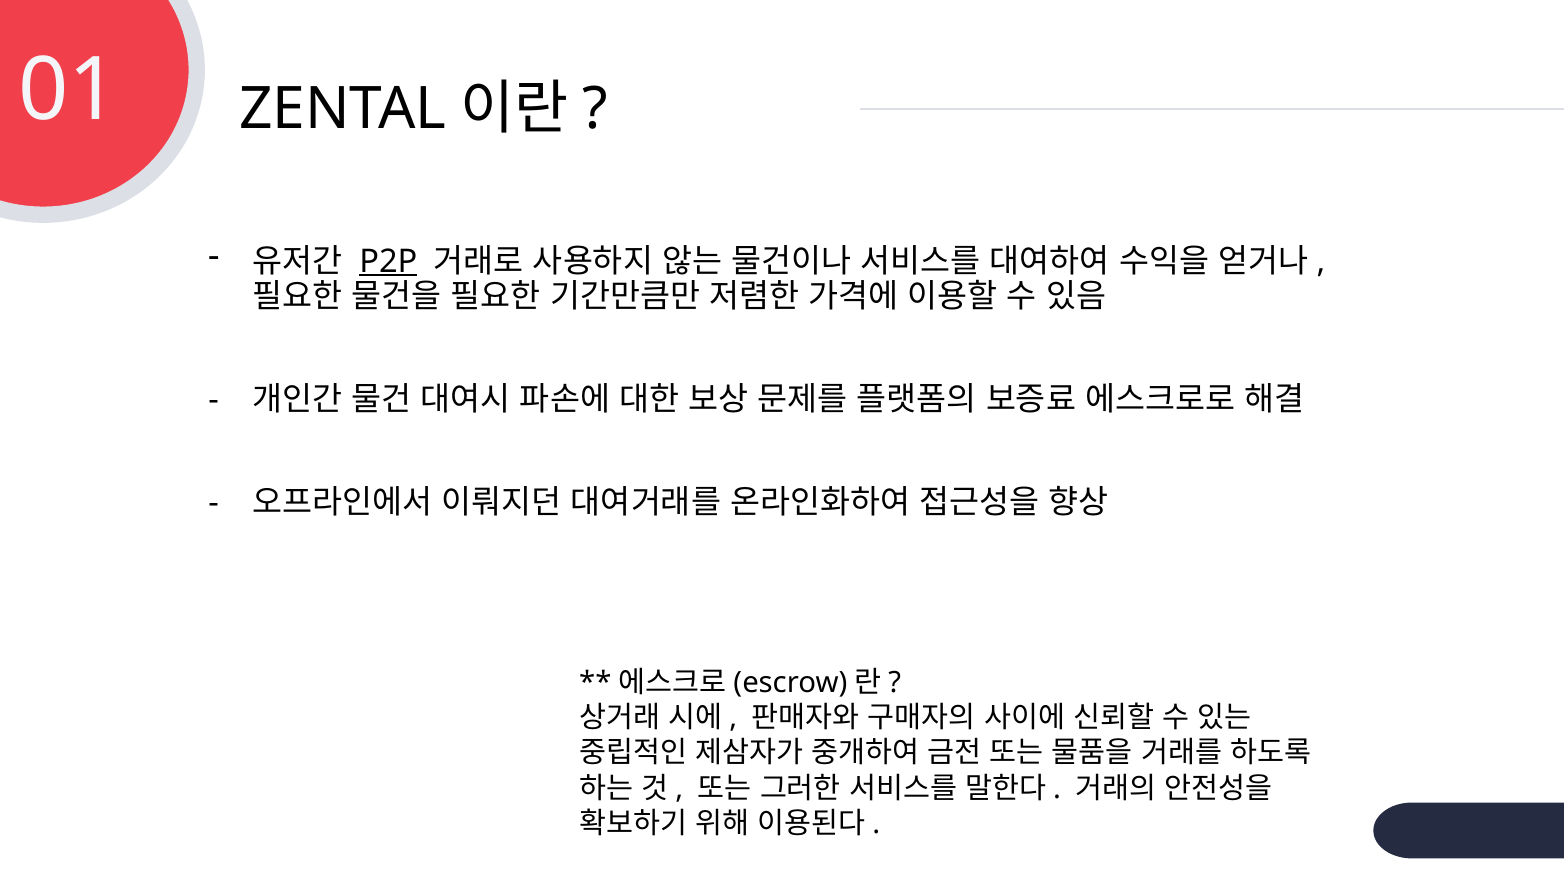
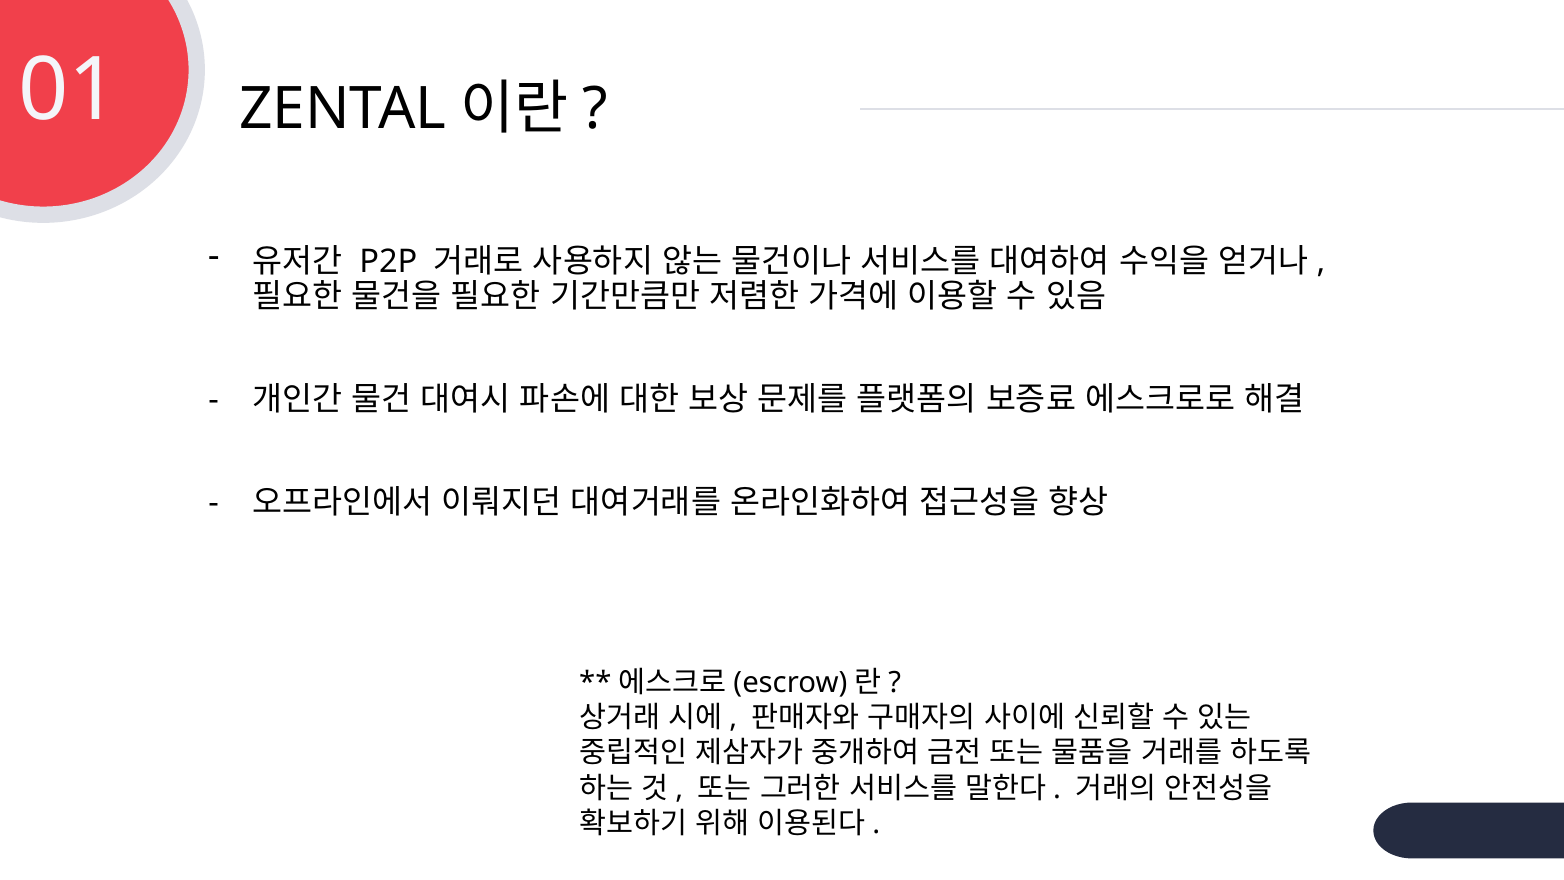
P2P underline: present -> none
